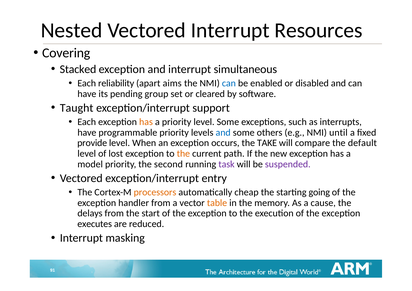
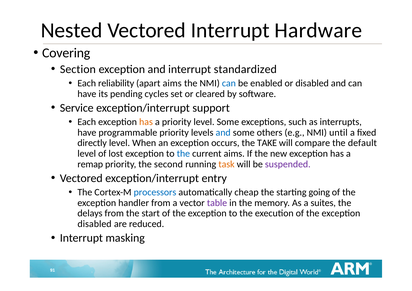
Resources: Resources -> Hardware
Stacked: Stacked -> Section
simultaneous: simultaneous -> standardized
group: group -> cycles
Taught: Taught -> Service
provide: provide -> directly
the at (183, 154) colour: orange -> blue
current path: path -> aims
model: model -> remap
task colour: purple -> orange
processors colour: orange -> blue
table colour: orange -> purple
cause: cause -> suites
executes at (95, 224): executes -> disabled
